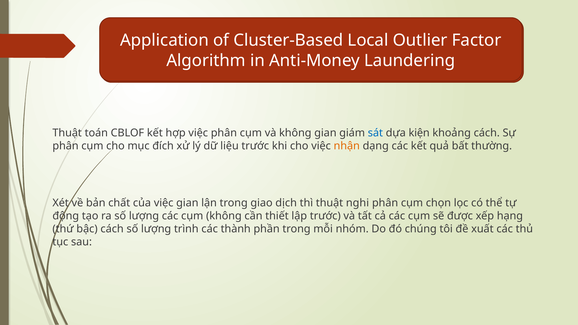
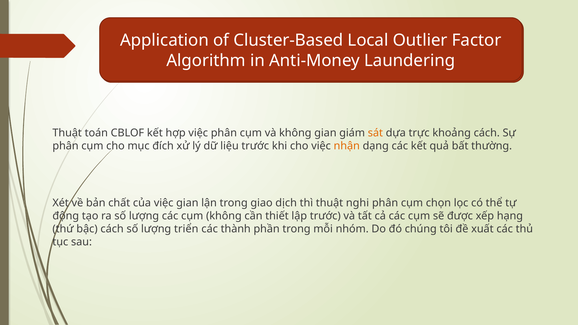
sát colour: blue -> orange
kiện: kiện -> trực
trình: trình -> triển
